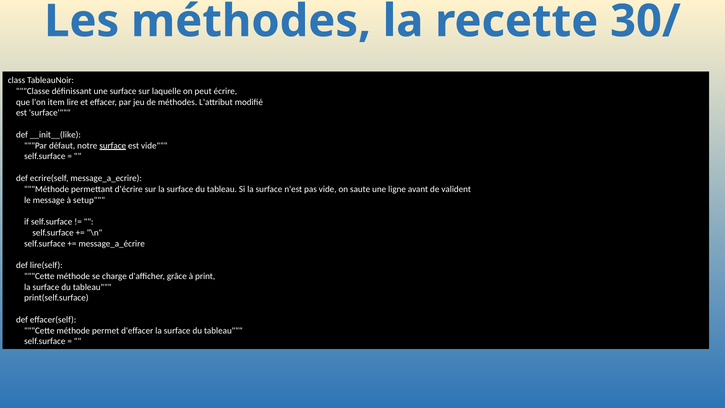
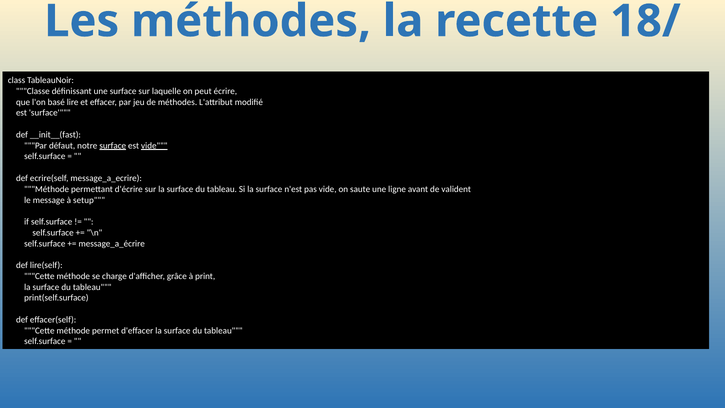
30/: 30/ -> 18/
item: item -> basé
__init__(like: __init__(like -> __init__(fast
vide at (154, 146) underline: none -> present
